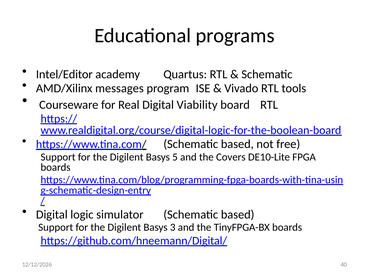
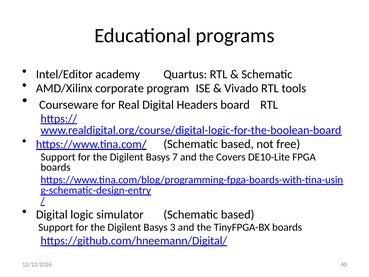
messages: messages -> corporate
Viability: Viability -> Headers
5: 5 -> 7
